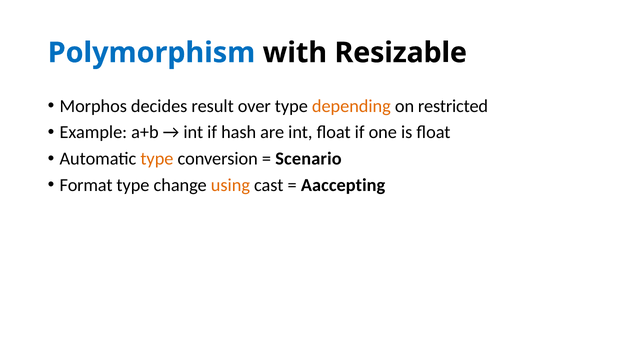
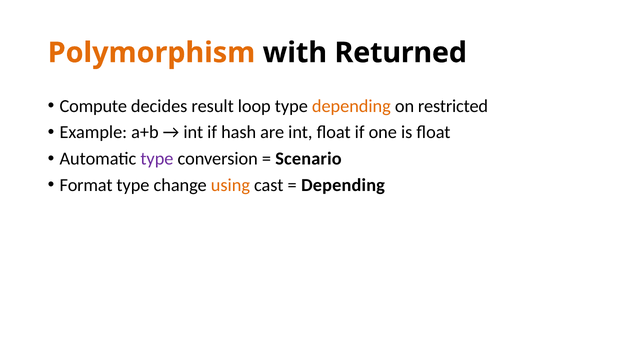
Polymorphism colour: blue -> orange
Resizable: Resizable -> Returned
Morphos: Morphos -> Compute
over: over -> loop
type at (157, 159) colour: orange -> purple
Aaccepting at (343, 185): Aaccepting -> Depending
